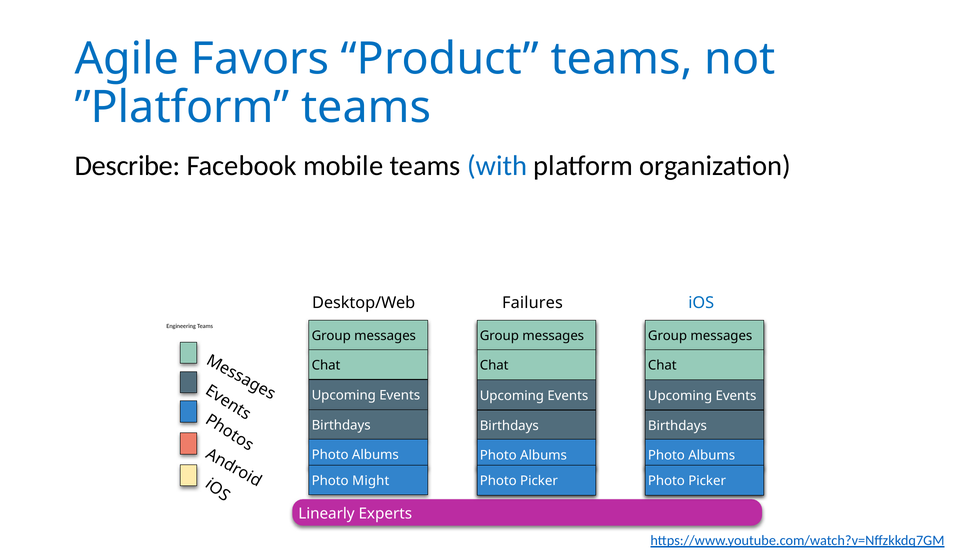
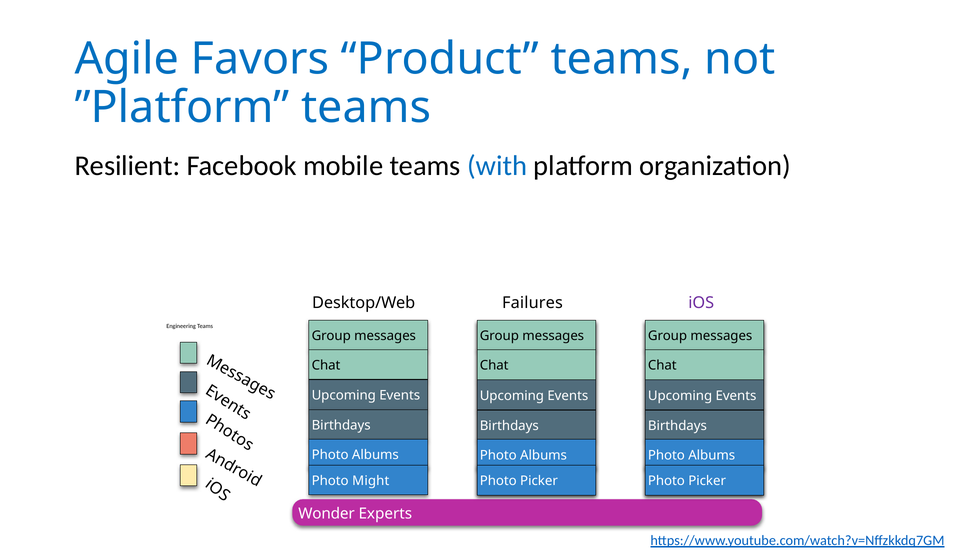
Describe: Describe -> Resilient
iOS colour: blue -> purple
Linearly: Linearly -> Wonder
